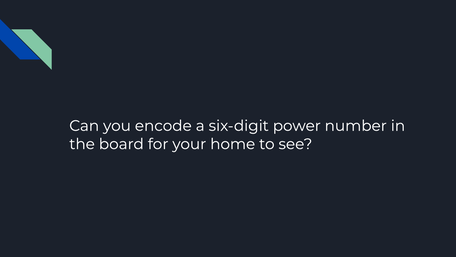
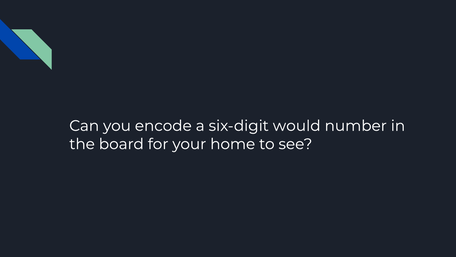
power: power -> would
